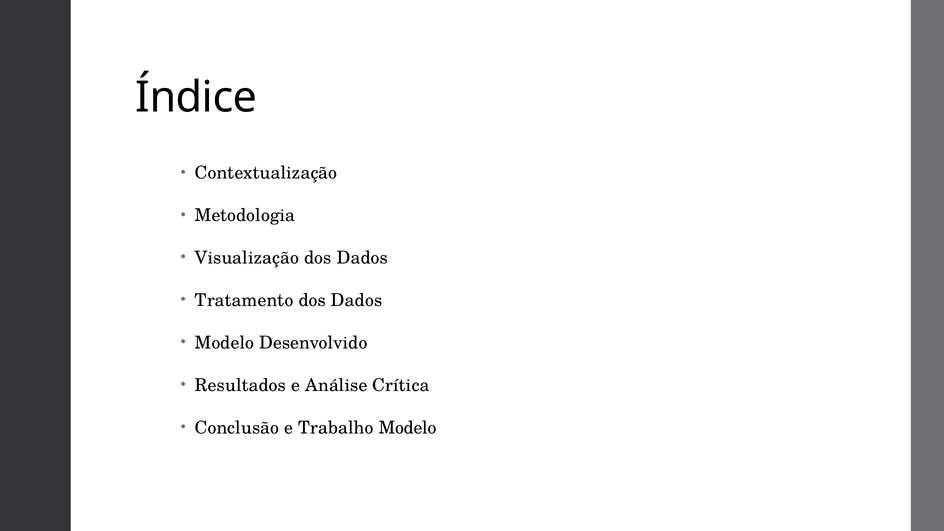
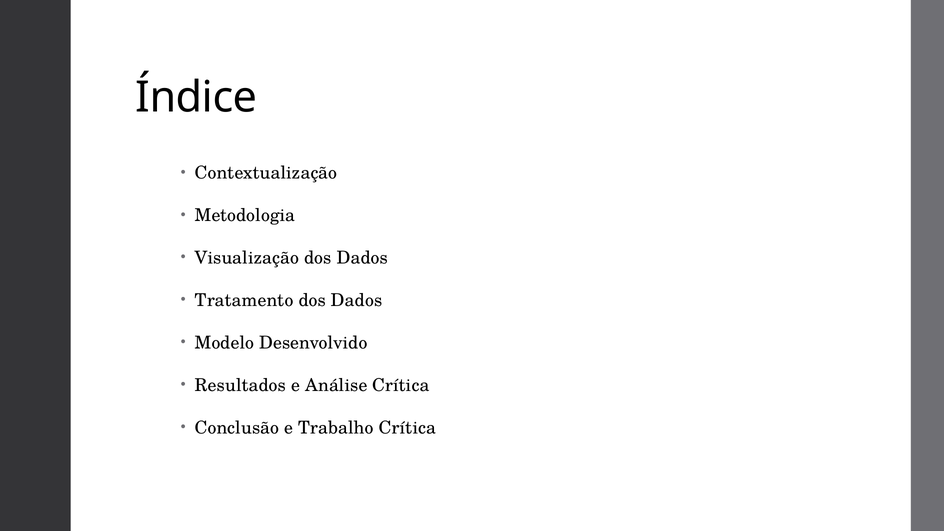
Trabalho Modelo: Modelo -> Crítica
